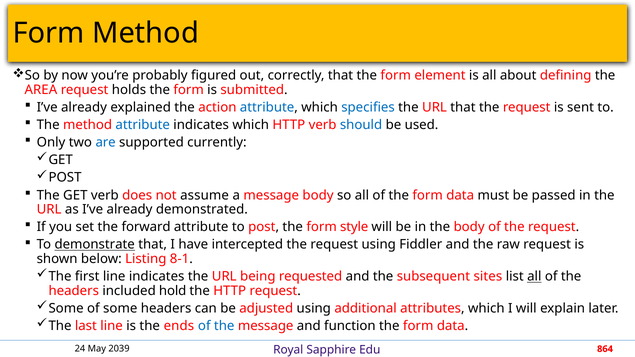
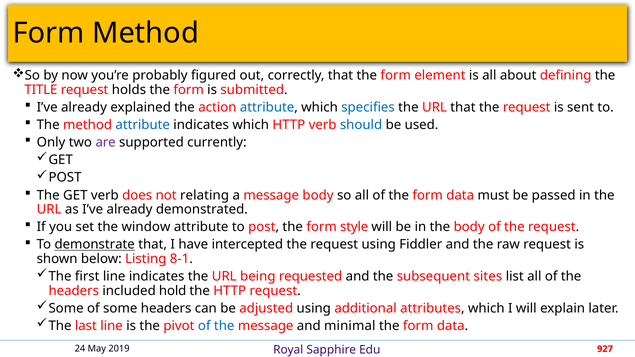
AREA: AREA -> TITLE
are colour: blue -> purple
assume: assume -> relating
forward: forward -> window
all at (534, 277) underline: present -> none
ends: ends -> pivot
function: function -> minimal
2039: 2039 -> 2019
864: 864 -> 927
